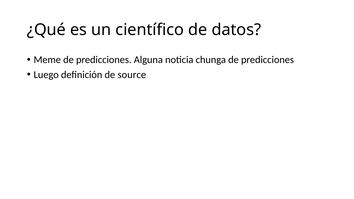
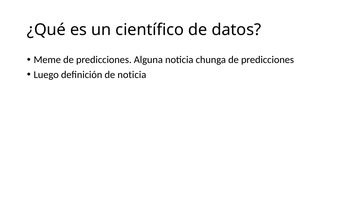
de source: source -> noticia
